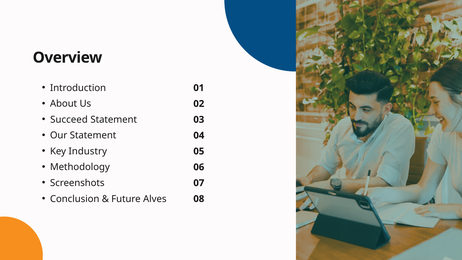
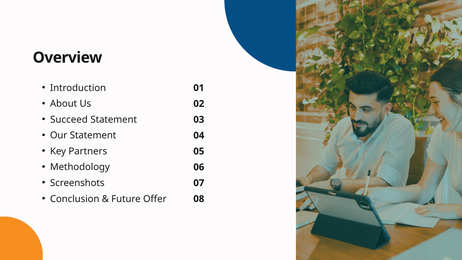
Industry: Industry -> Partners
Alves: Alves -> Offer
